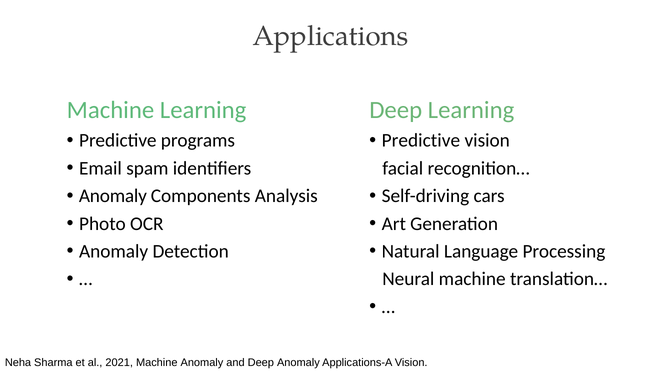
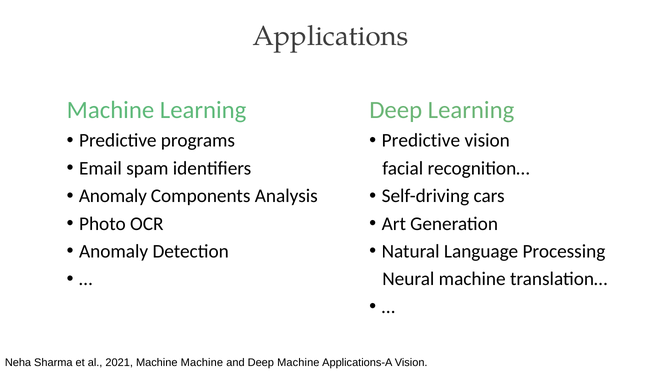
Machine Anomaly: Anomaly -> Machine
Deep Anomaly: Anomaly -> Machine
